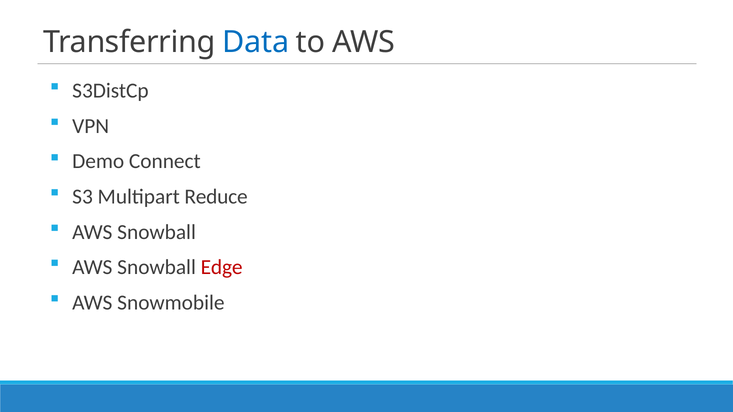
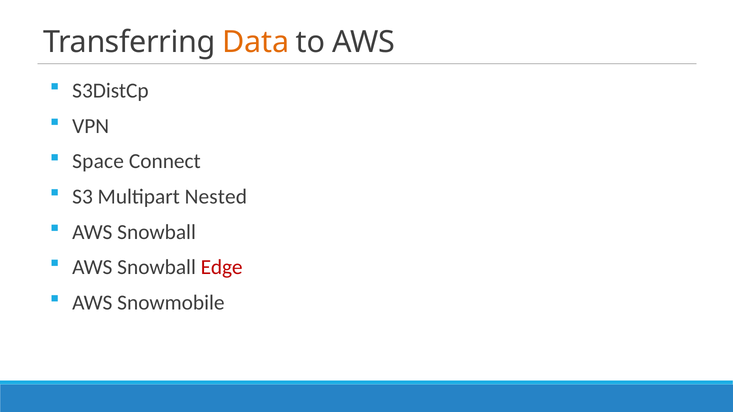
Data colour: blue -> orange
Demo: Demo -> Space
Reduce: Reduce -> Nested
